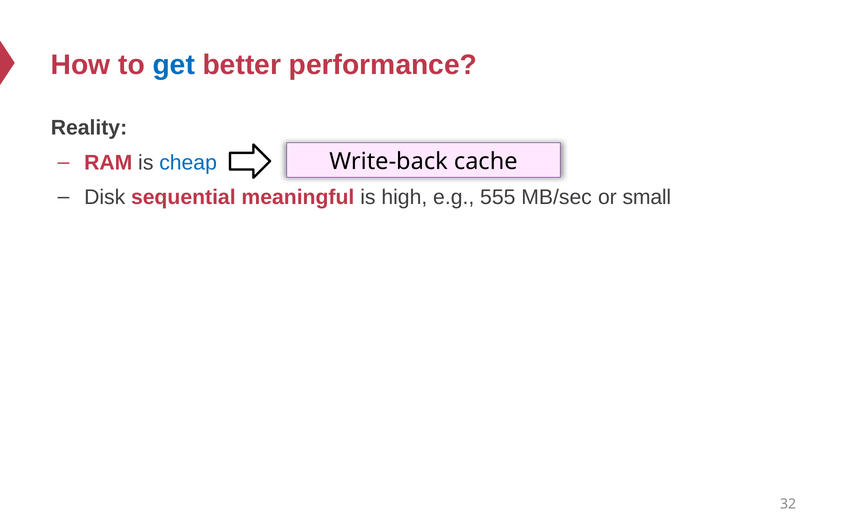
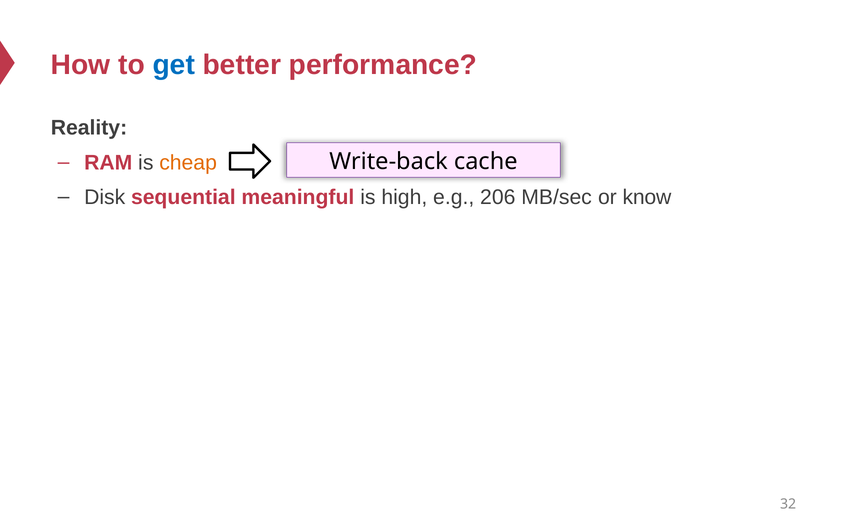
cheap colour: blue -> orange
555: 555 -> 206
small: small -> know
